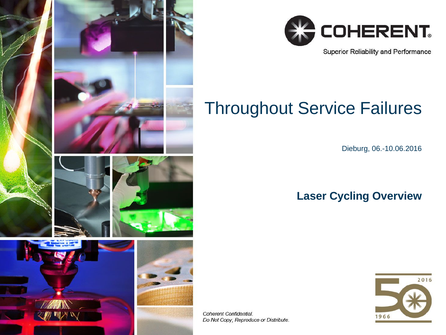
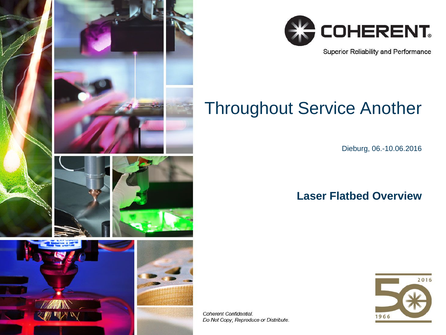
Failures: Failures -> Another
Cycling: Cycling -> Flatbed
